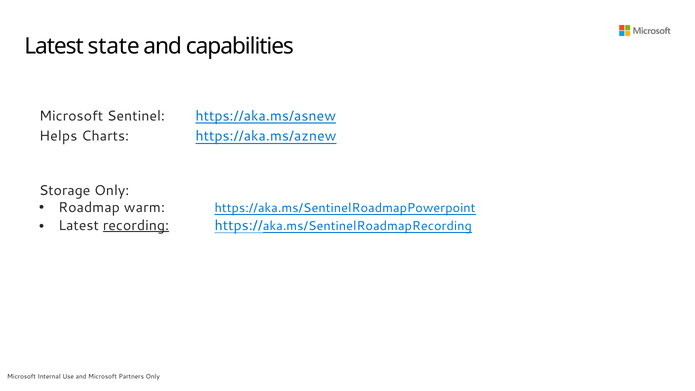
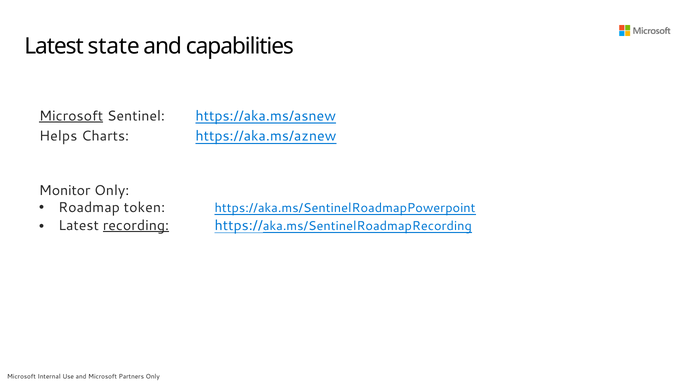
Microsoft at (71, 116) underline: none -> present
Storage: Storage -> Monitor
warm: warm -> token
